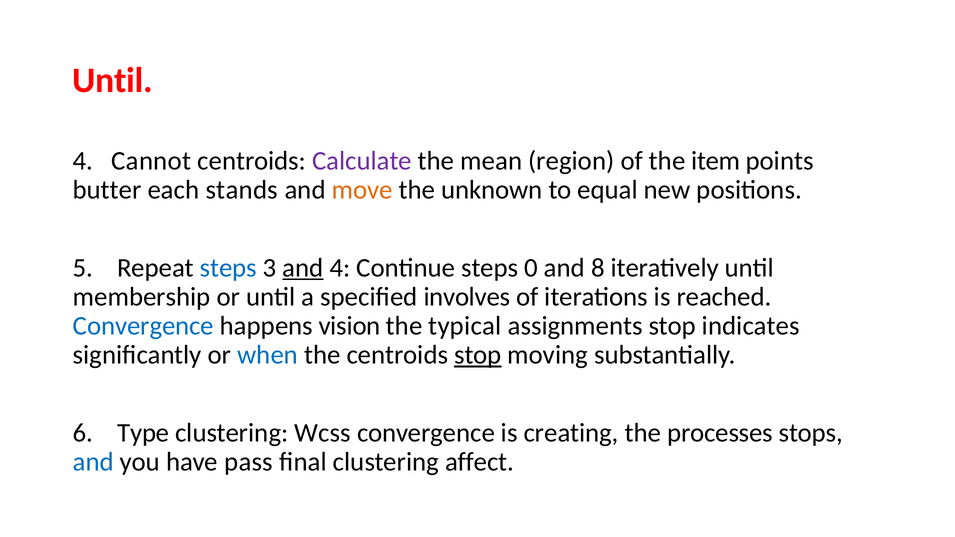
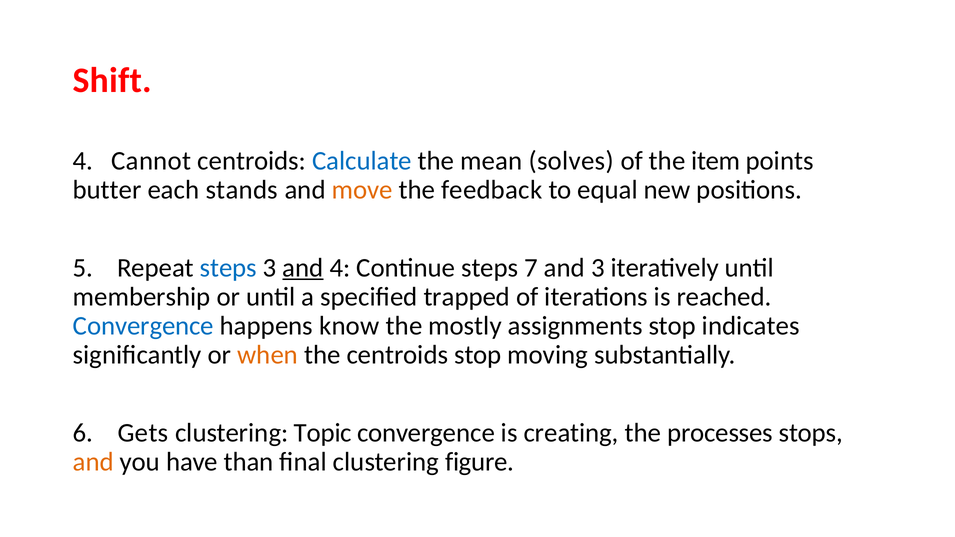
Until at (112, 80): Until -> Shift
Calculate colour: purple -> blue
region: region -> solves
unknown: unknown -> feedback
0: 0 -> 7
and 8: 8 -> 3
involves: involves -> trapped
vision: vision -> know
typical: typical -> mostly
when colour: blue -> orange
stop at (478, 355) underline: present -> none
Type: Type -> Gets
Wcss: Wcss -> Topic
and at (93, 462) colour: blue -> orange
pass: pass -> than
affect: affect -> figure
